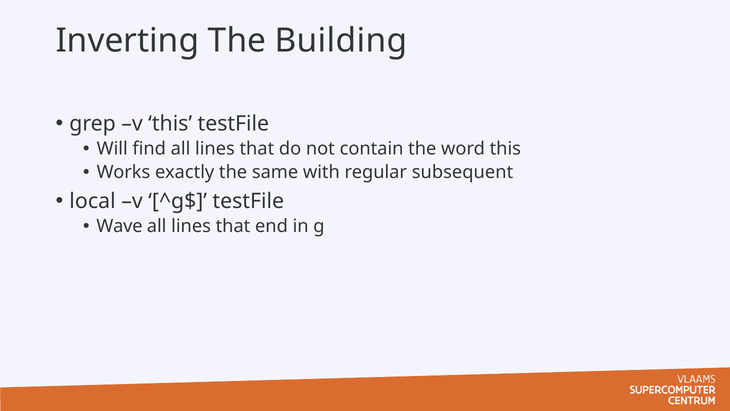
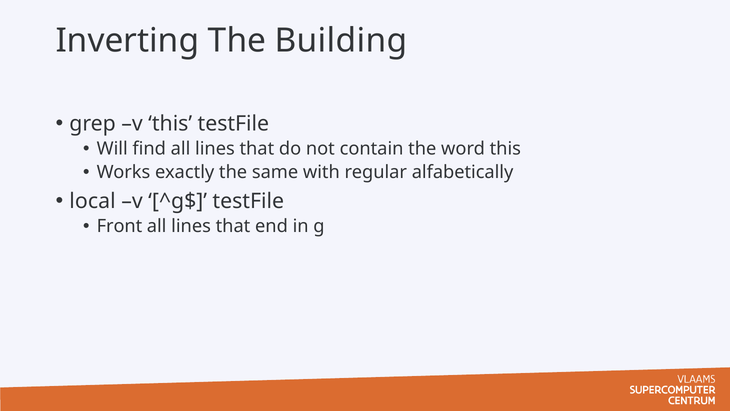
subsequent: subsequent -> alfabetically
Wave: Wave -> Front
